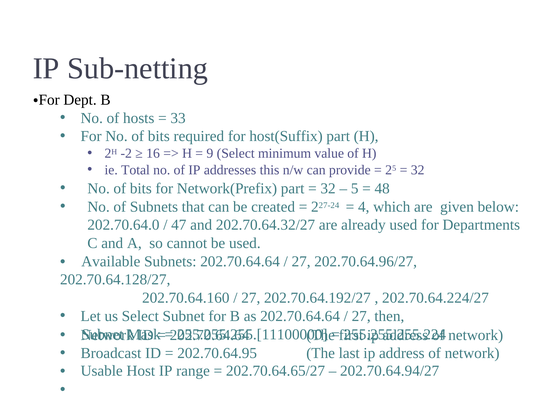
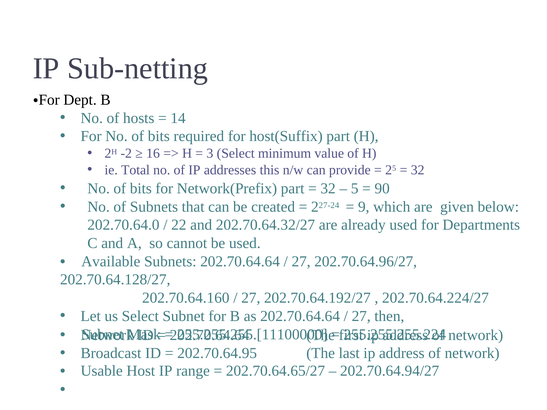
33: 33 -> 14
9: 9 -> 3
48: 48 -> 90
4: 4 -> 9
47: 47 -> 22
